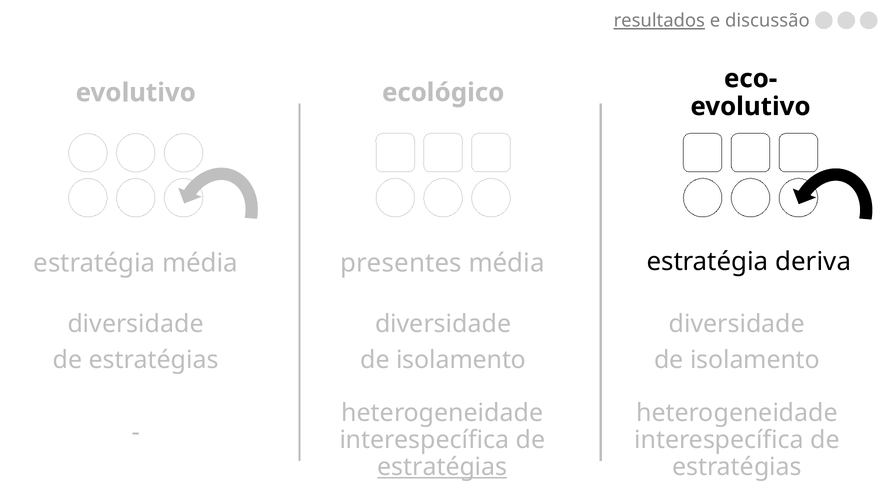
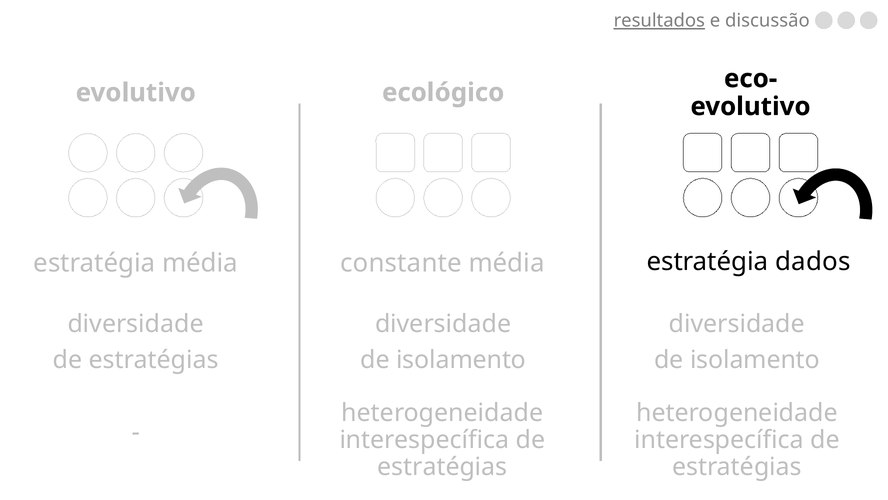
presentes: presentes -> constante
deriva: deriva -> dados
estratégias at (442, 467) underline: present -> none
